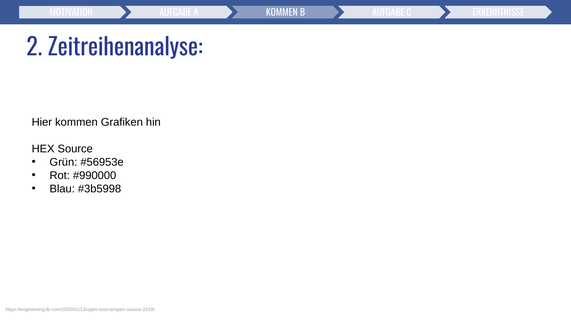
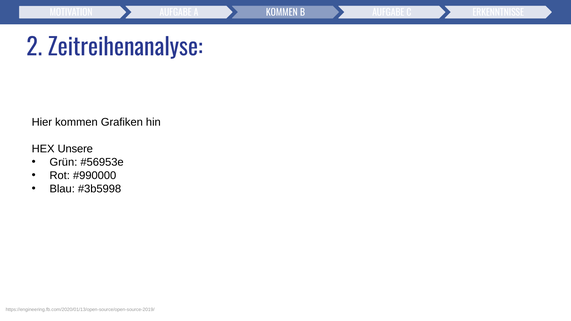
Source: Source -> Unsere
